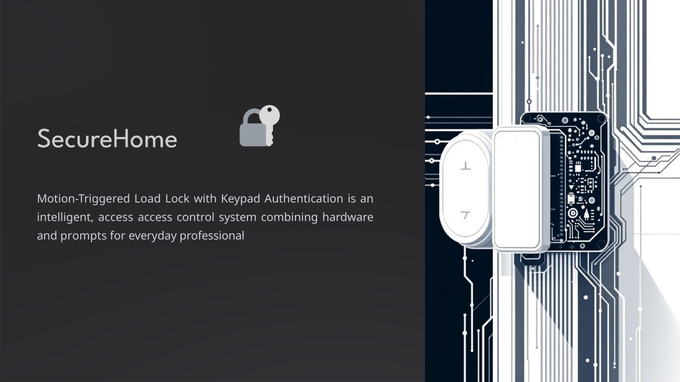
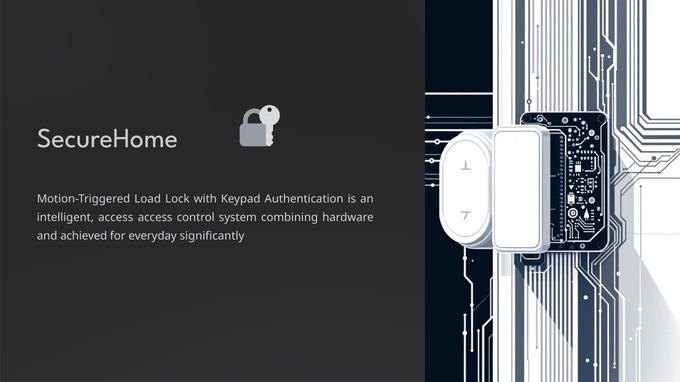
prompts: prompts -> achieved
professional: professional -> significantly
